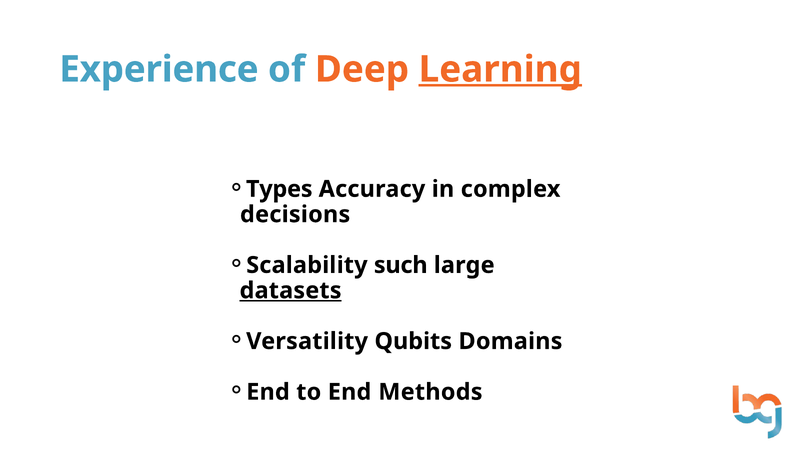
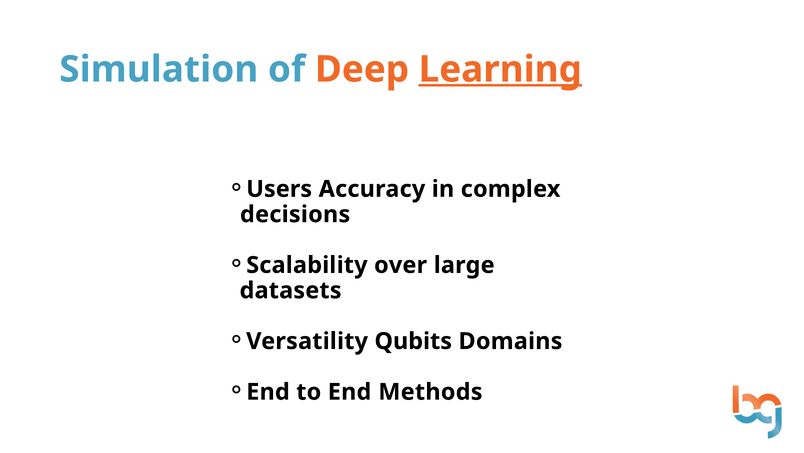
Experience: Experience -> Simulation
Types: Types -> Users
such: such -> over
datasets underline: present -> none
